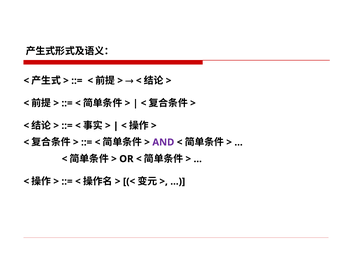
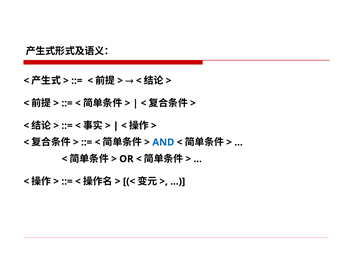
AND colour: purple -> blue
